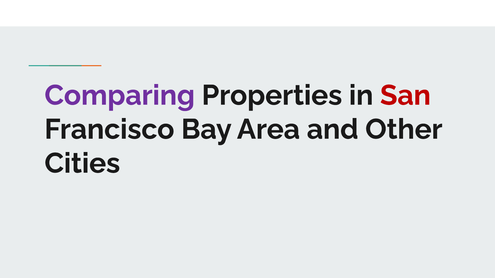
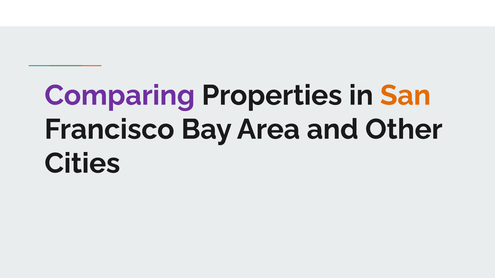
San colour: red -> orange
